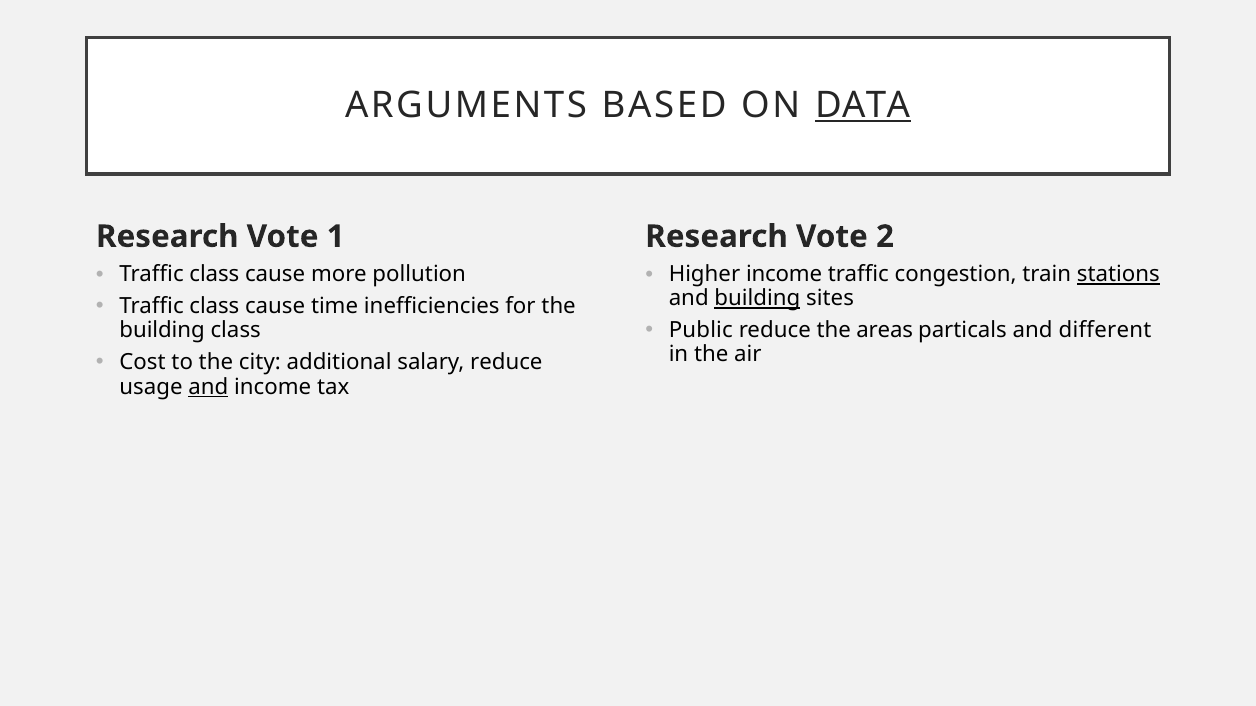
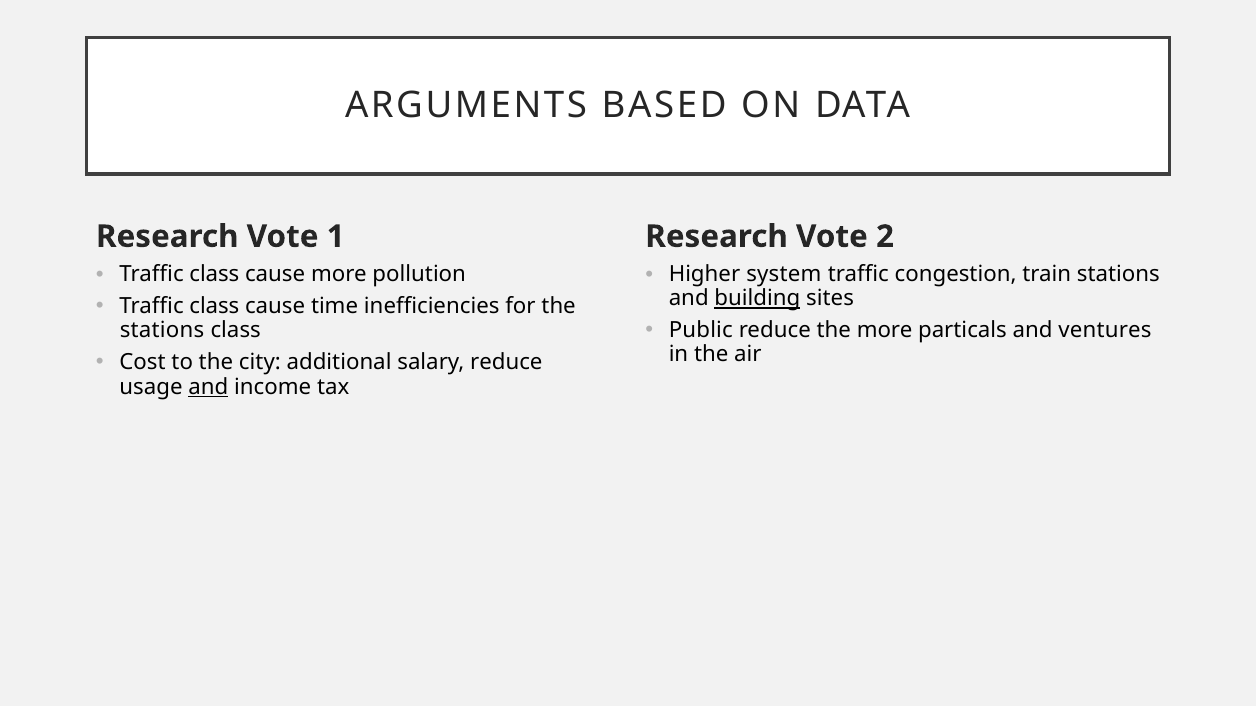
DATA underline: present -> none
Higher income: income -> system
stations at (1118, 275) underline: present -> none
the areas: areas -> more
different: different -> ventures
building at (162, 331): building -> stations
